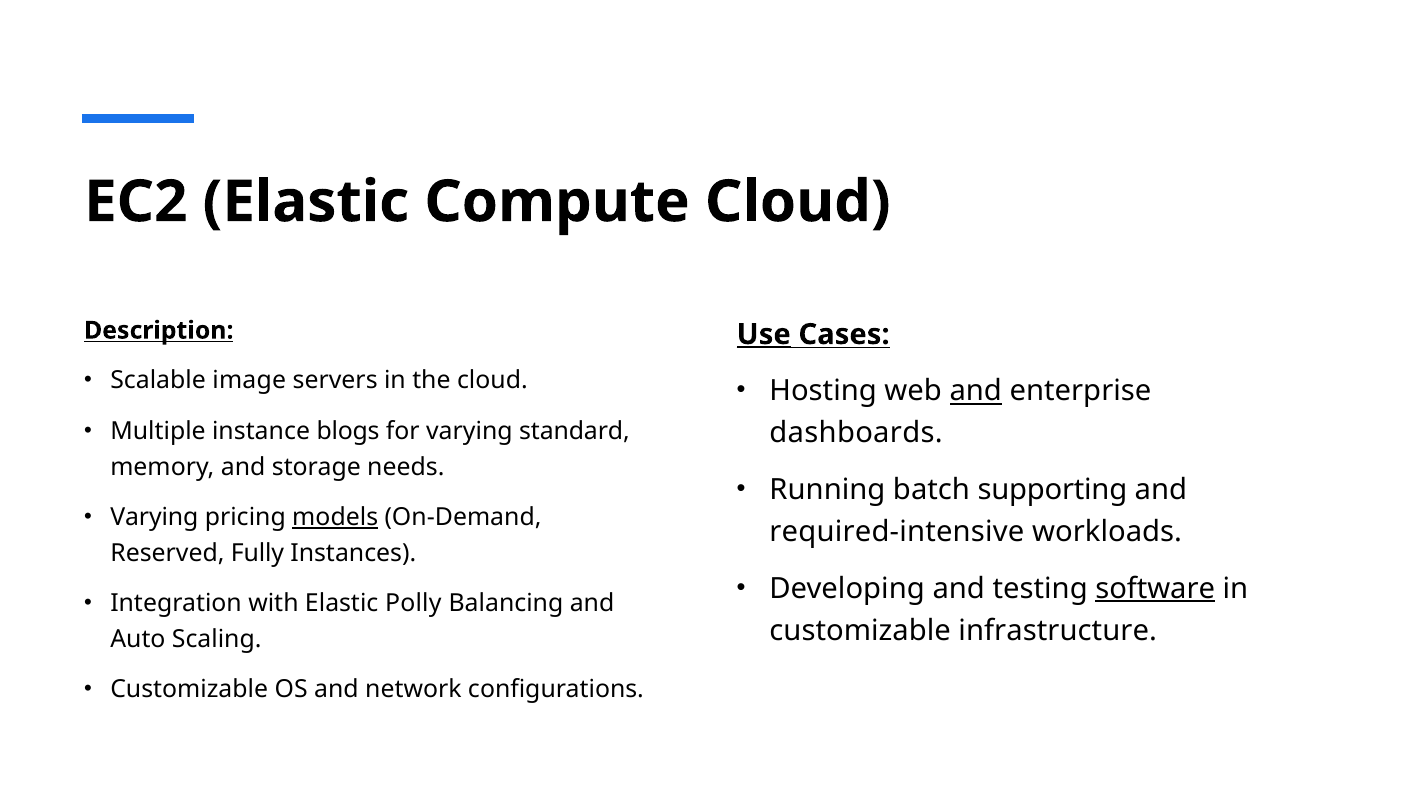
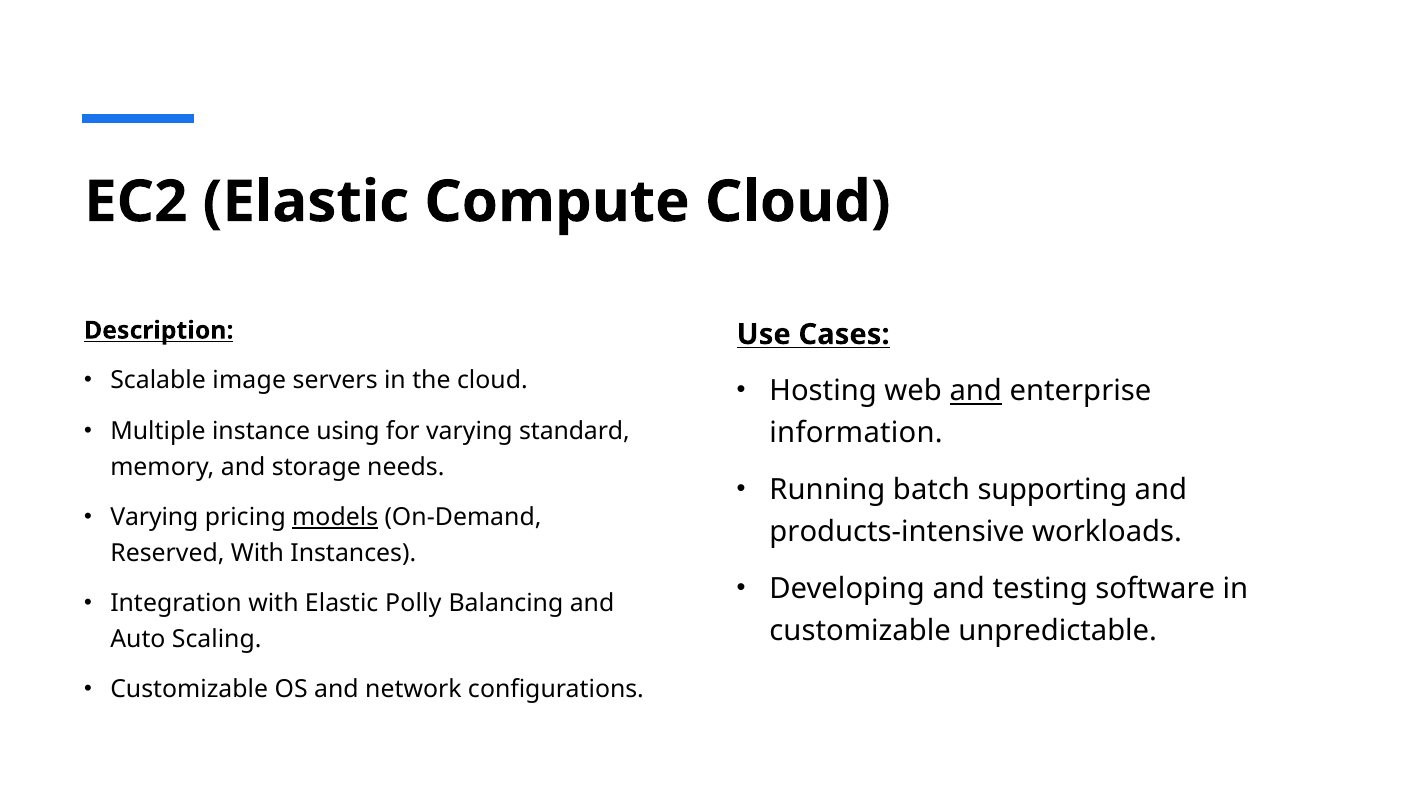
Use underline: present -> none
blogs: blogs -> using
dashboards: dashboards -> information
required-intensive: required-intensive -> products-intensive
Reserved Fully: Fully -> With
software underline: present -> none
infrastructure: infrastructure -> unpredictable
